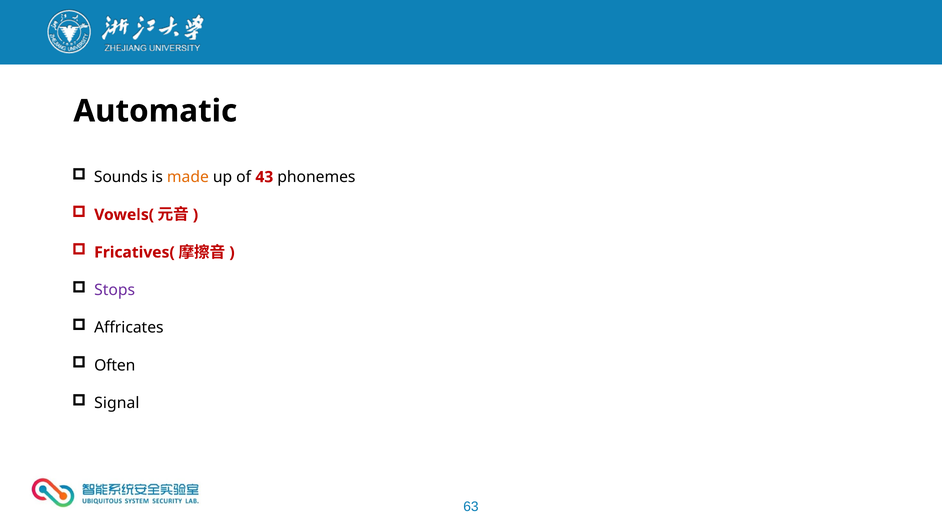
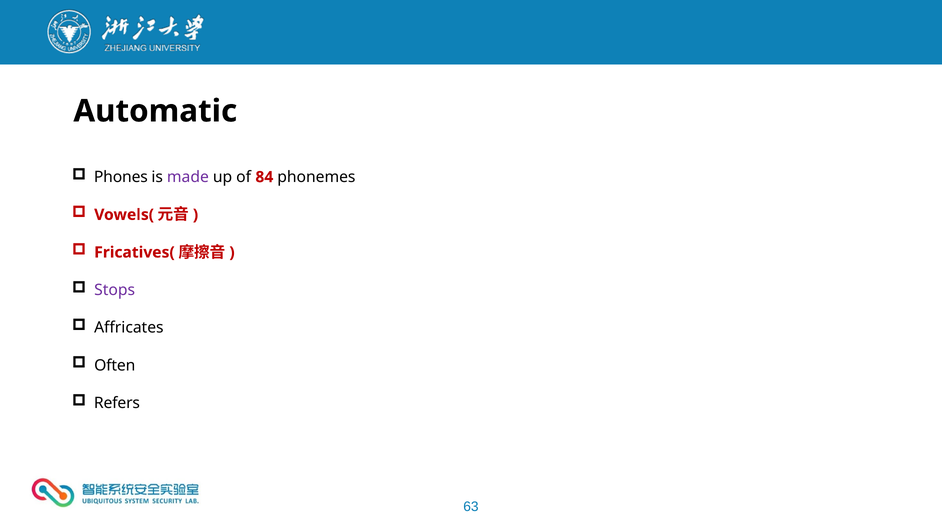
Sounds: Sounds -> Phones
made colour: orange -> purple
43: 43 -> 84
Signal: Signal -> Refers
